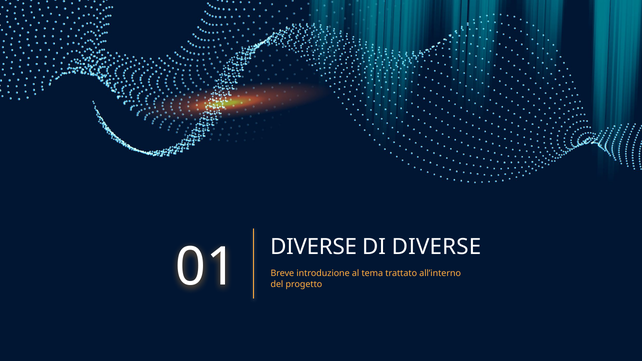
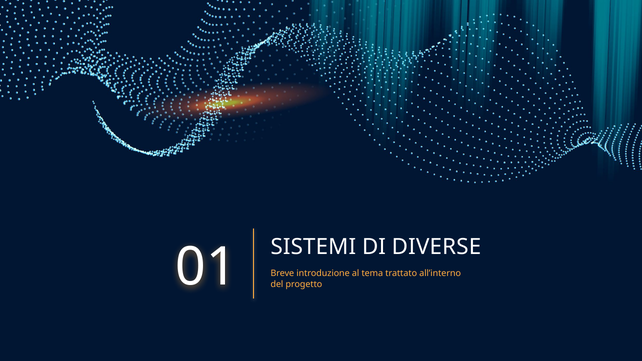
DIVERSE at (314, 247): DIVERSE -> SISTEMI
